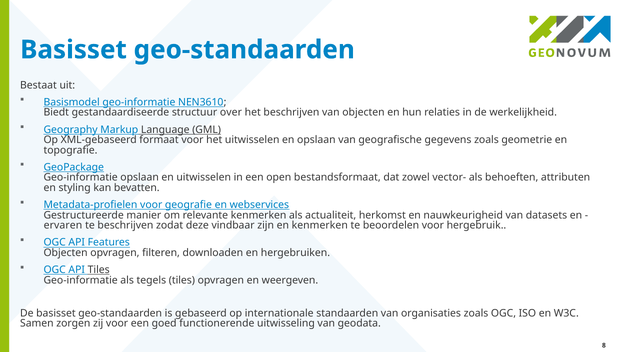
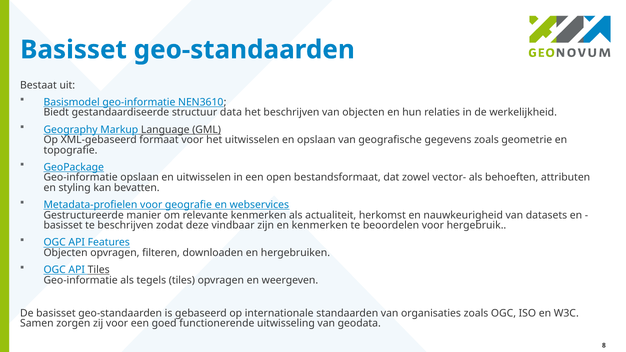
over: over -> data
ervaren at (63, 225): ervaren -> basisset
